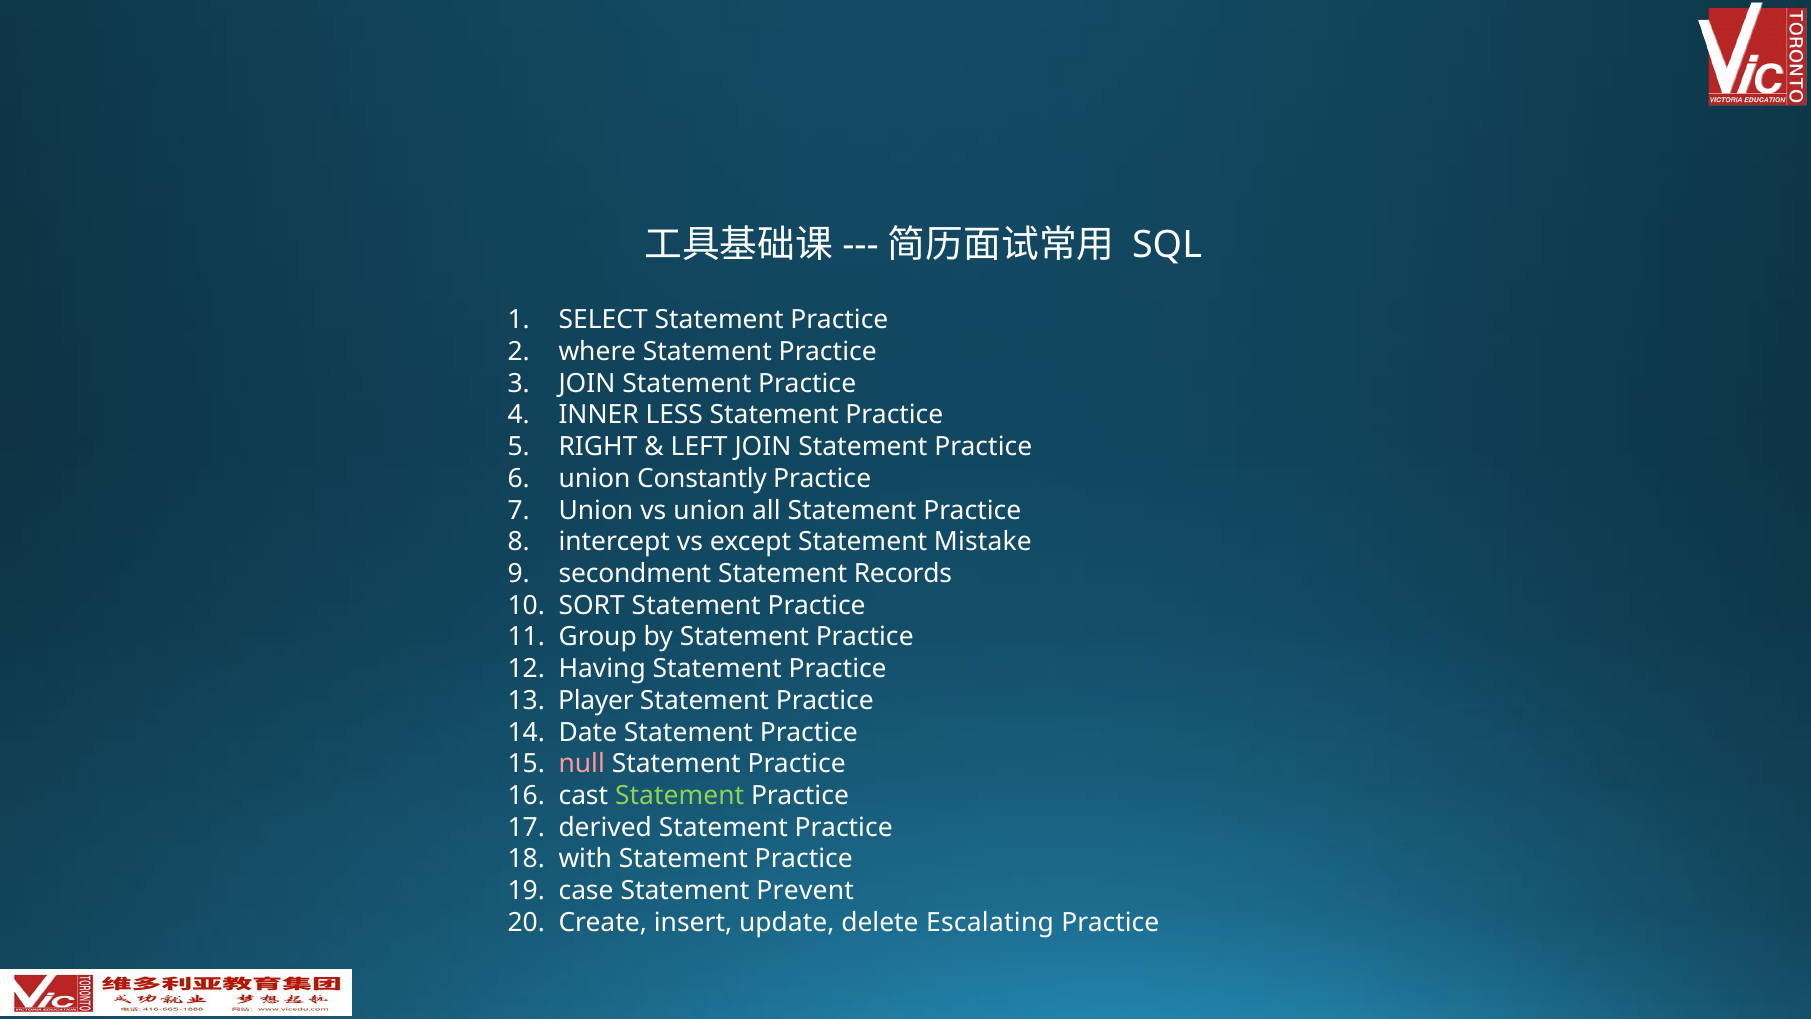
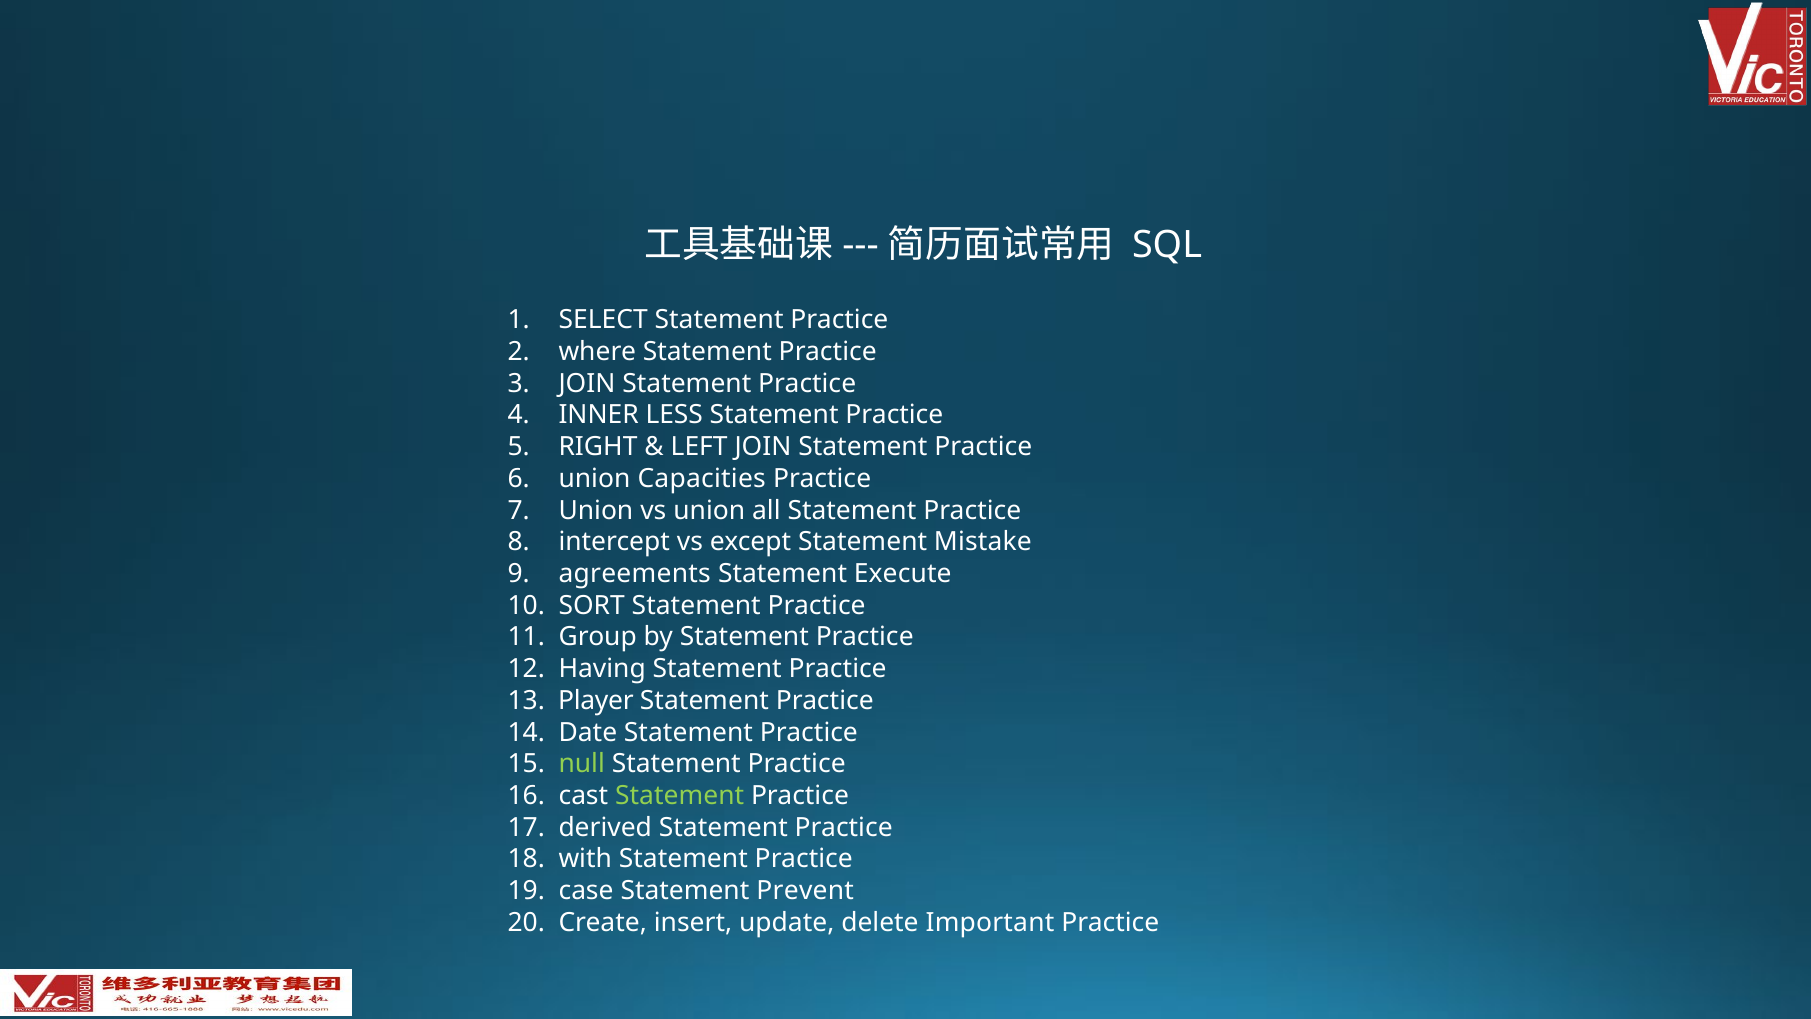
Constantly: Constantly -> Capacities
secondment: secondment -> agreements
Records: Records -> Execute
null colour: pink -> light green
Escalating: Escalating -> Important
